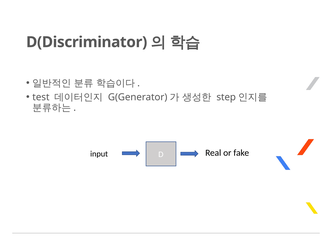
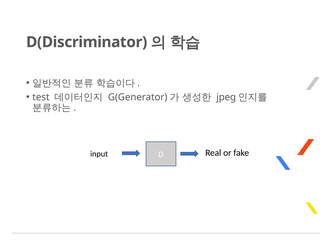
step: step -> jpeg
